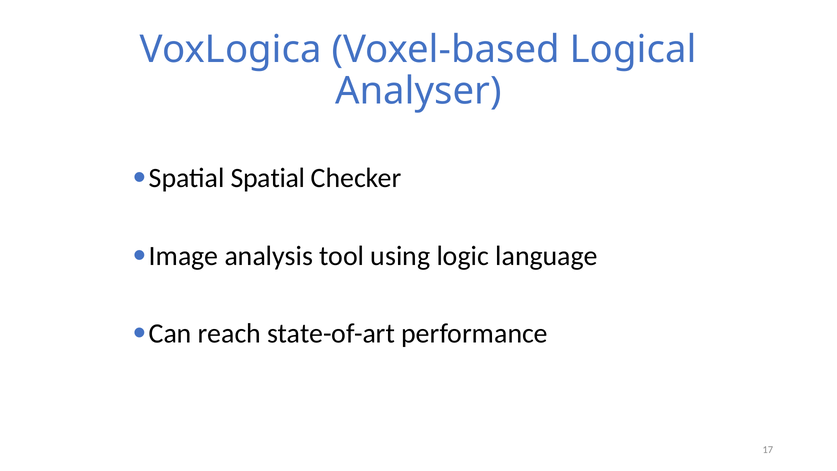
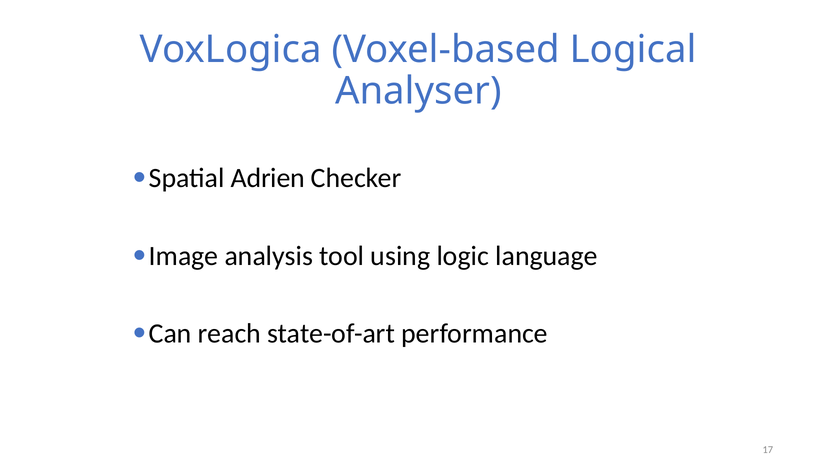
Spatial Spatial: Spatial -> Adrien
